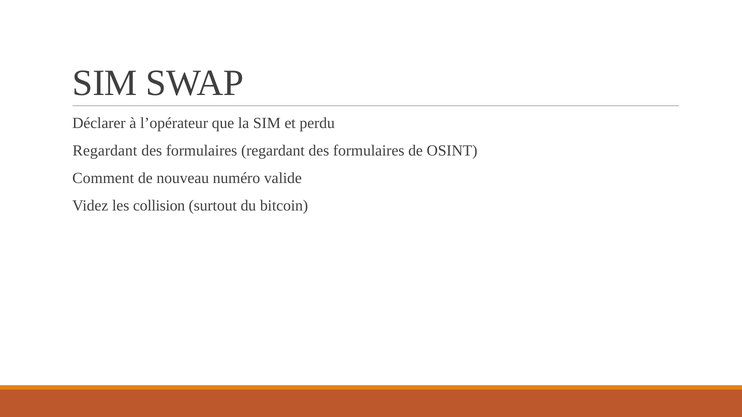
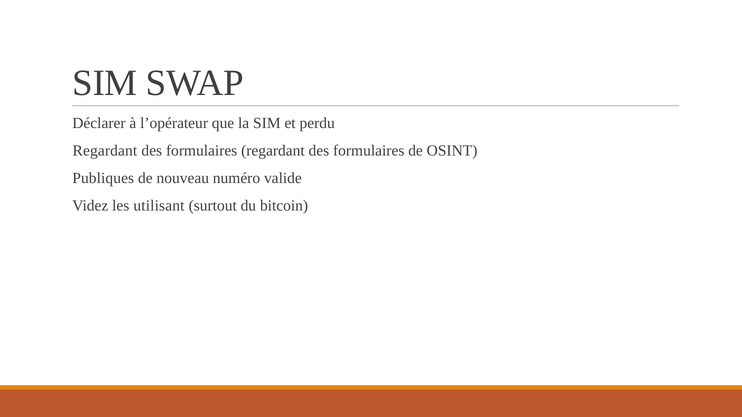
Comment: Comment -> Publiques
collision: collision -> utilisant
